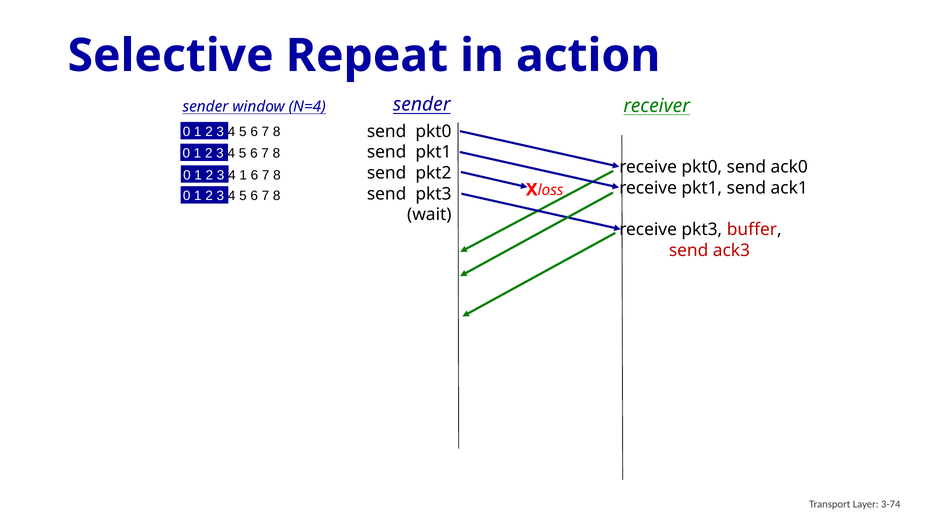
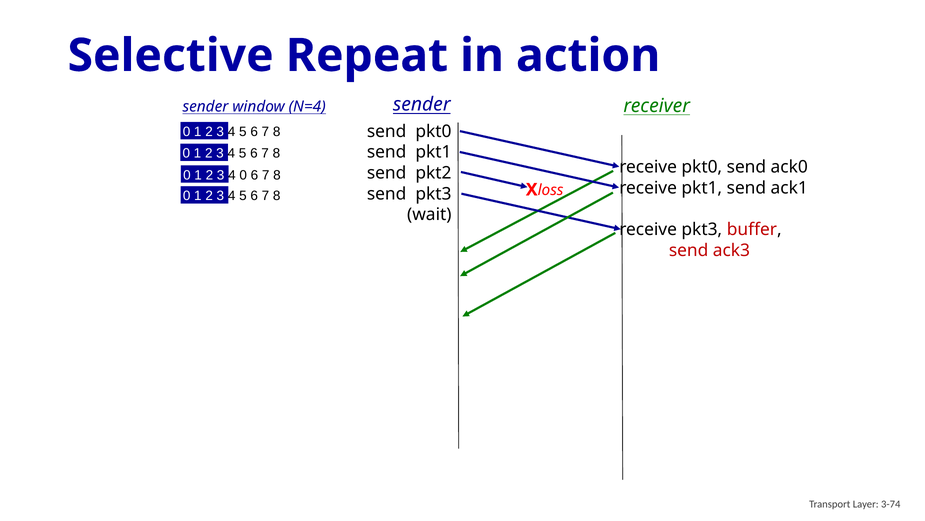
4 1: 1 -> 0
